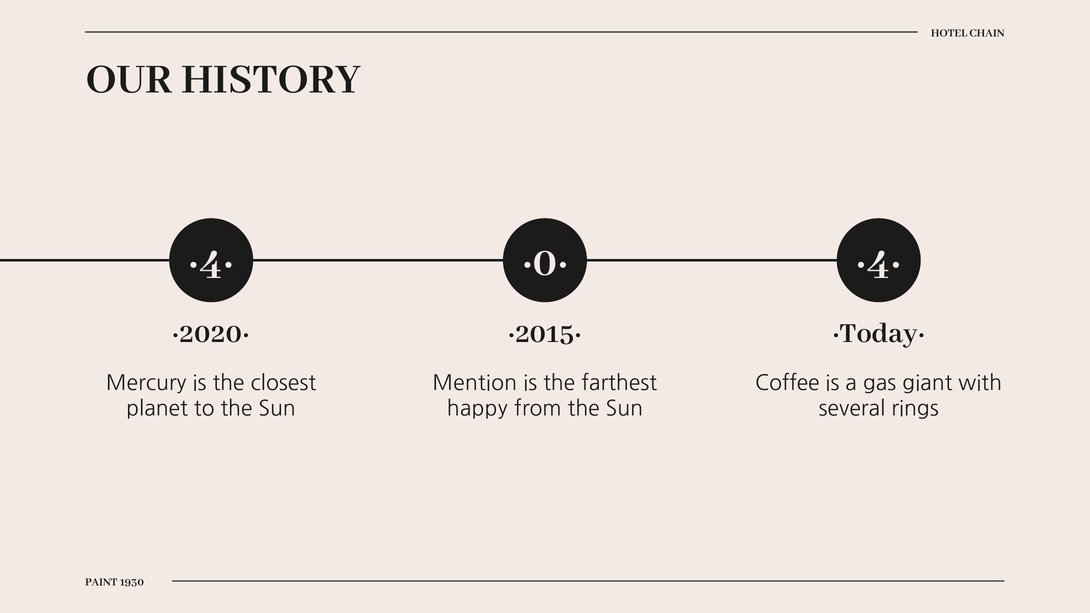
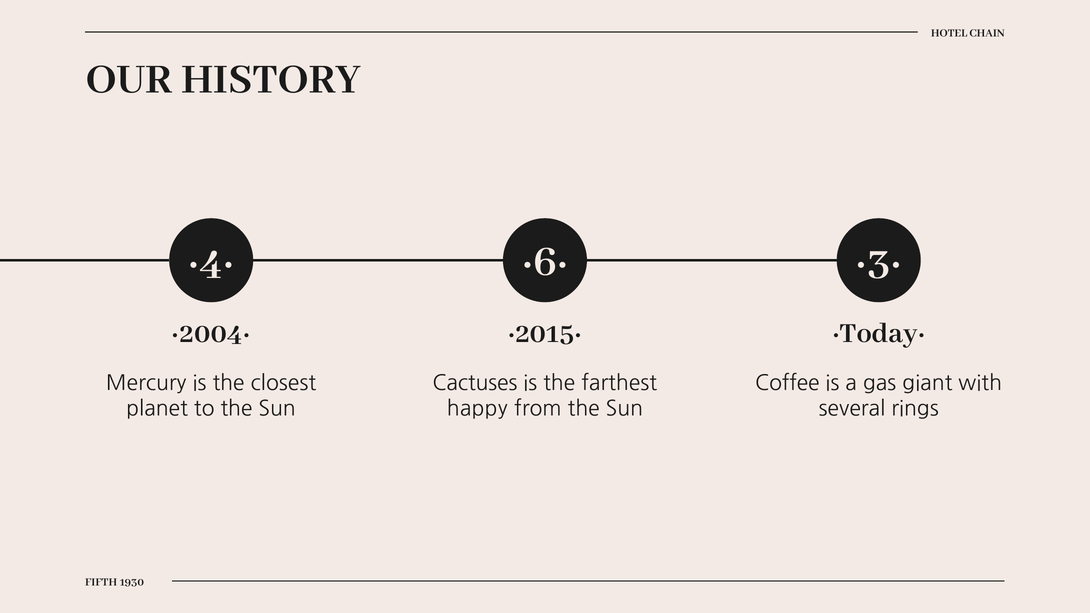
·0·: ·0· -> ·6·
·4· at (879, 260): ·4· -> ·3·
·2020·: ·2020· -> ·2004·
Mention: Mention -> Cactuses
PAINT: PAINT -> FIFTH
